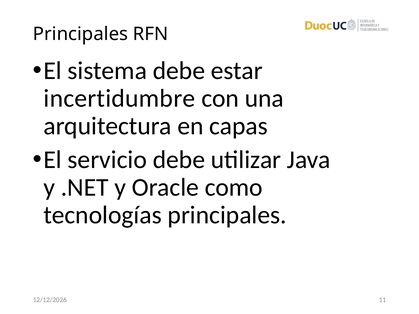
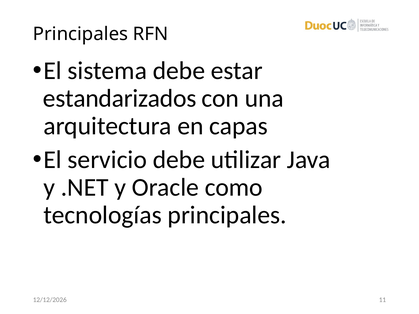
incertidumbre: incertidumbre -> estandarizados
